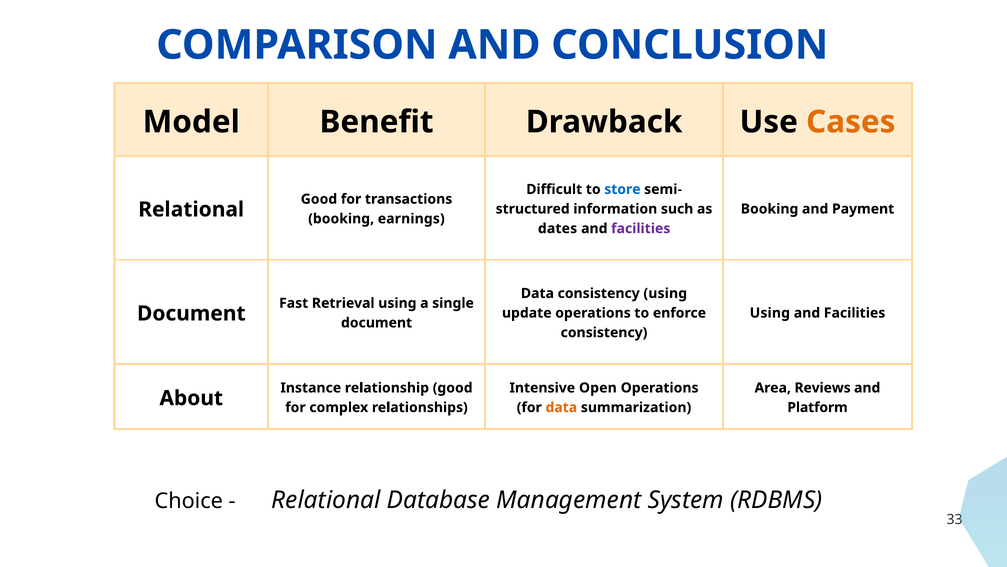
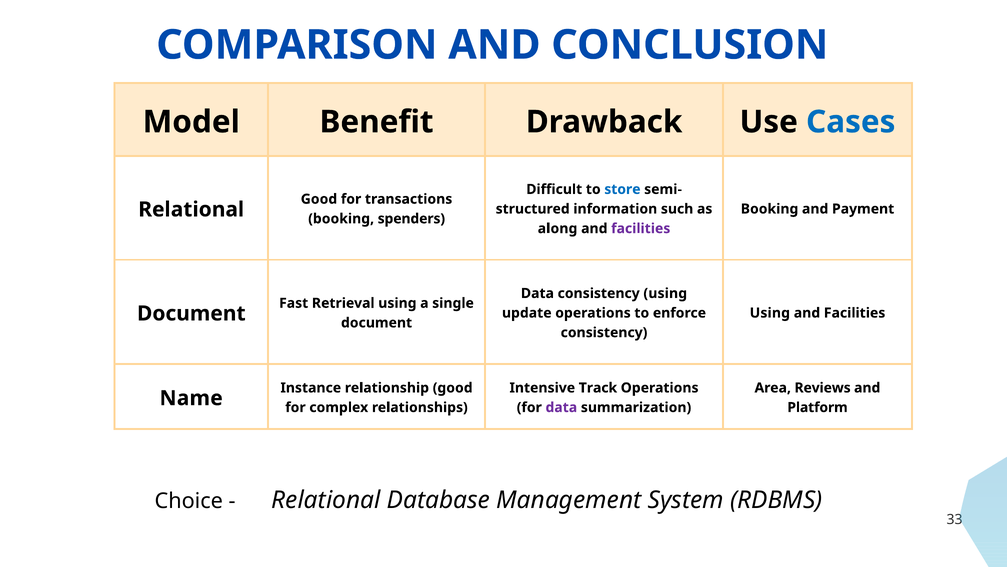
Cases colour: orange -> blue
earnings: earnings -> spenders
dates: dates -> along
Open: Open -> Track
About: About -> Name
data at (561, 407) colour: orange -> purple
